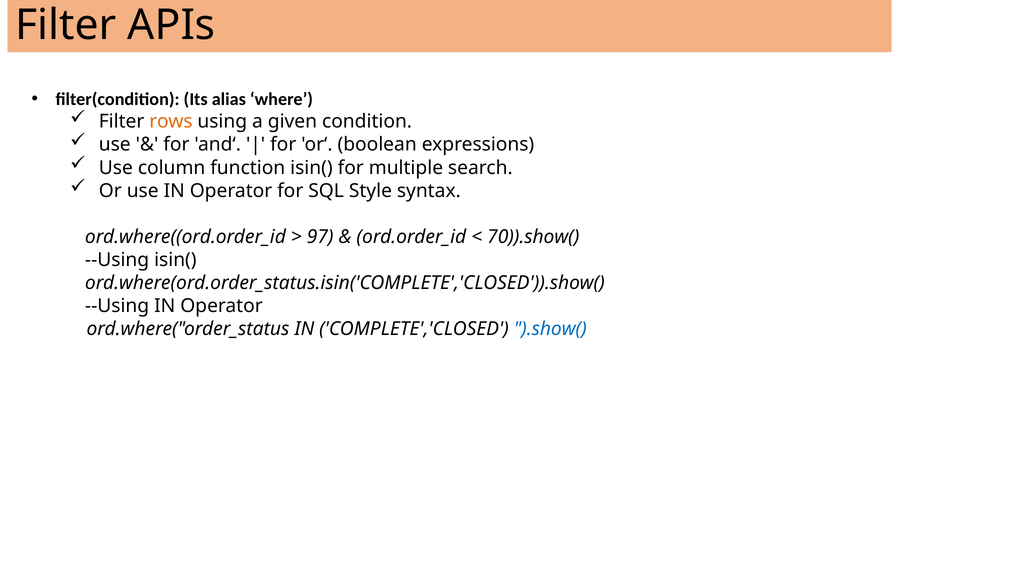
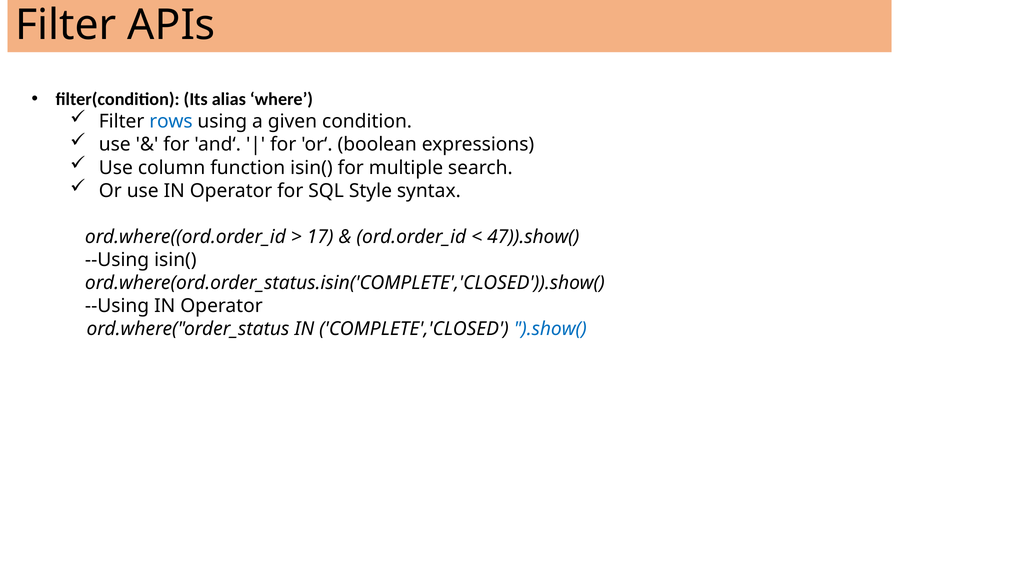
rows colour: orange -> blue
97: 97 -> 17
70)).show(: 70)).show( -> 47)).show(
